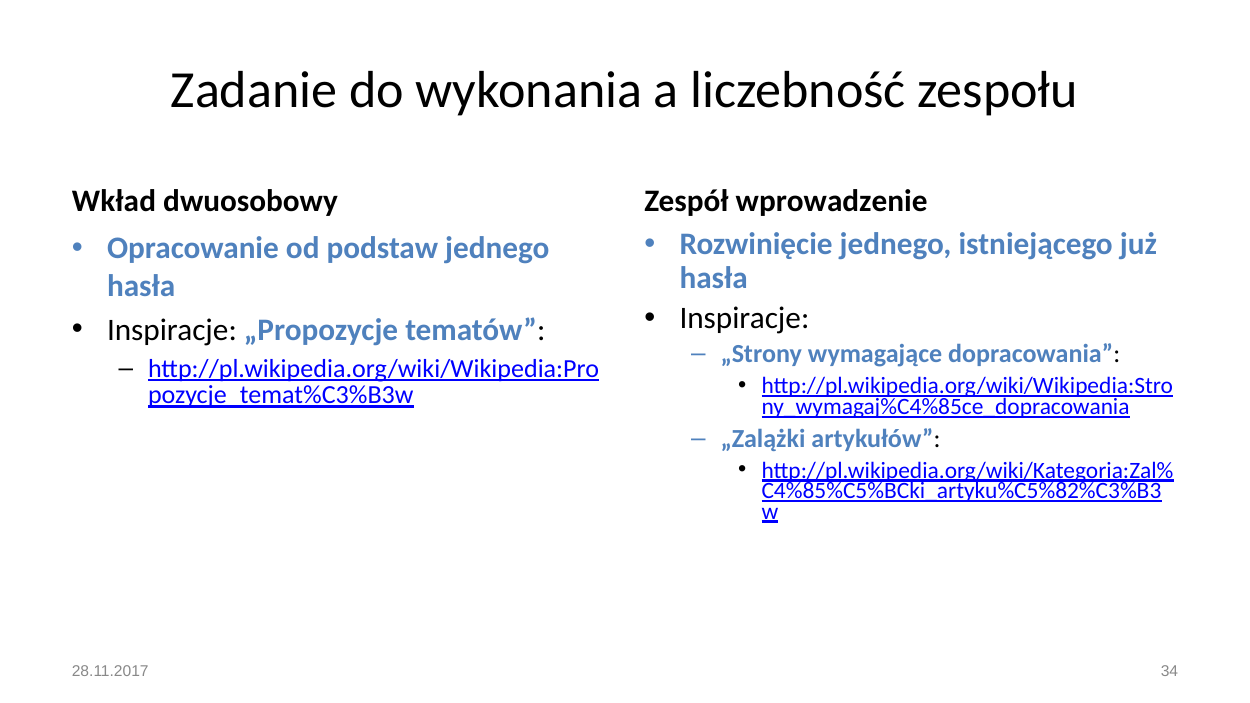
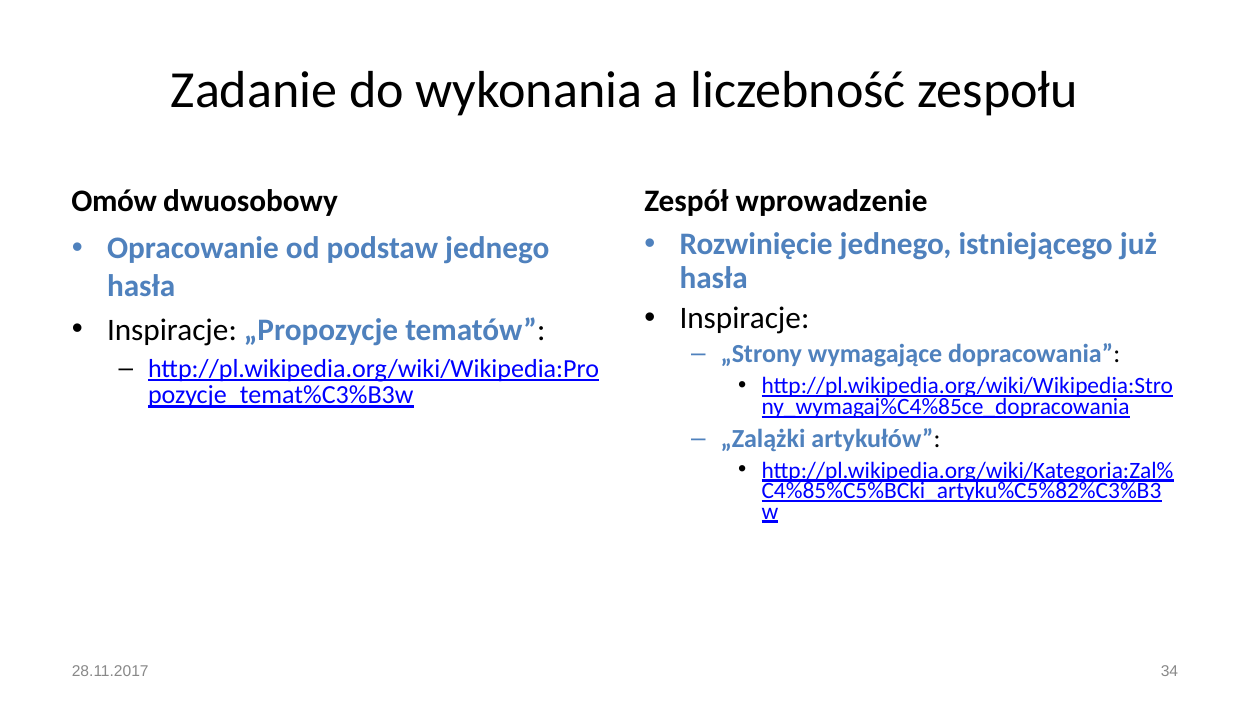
Wkład: Wkład -> Omów
